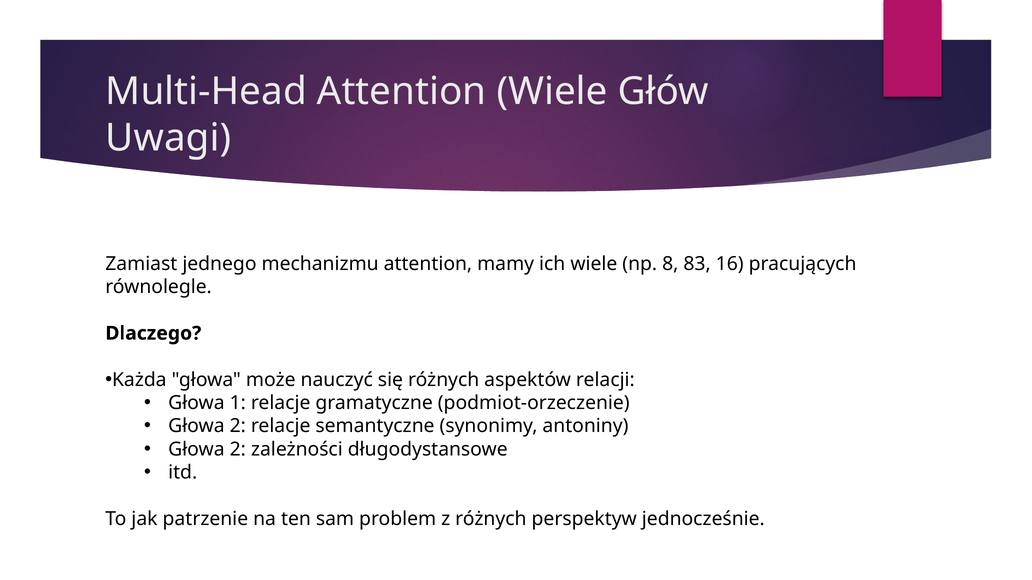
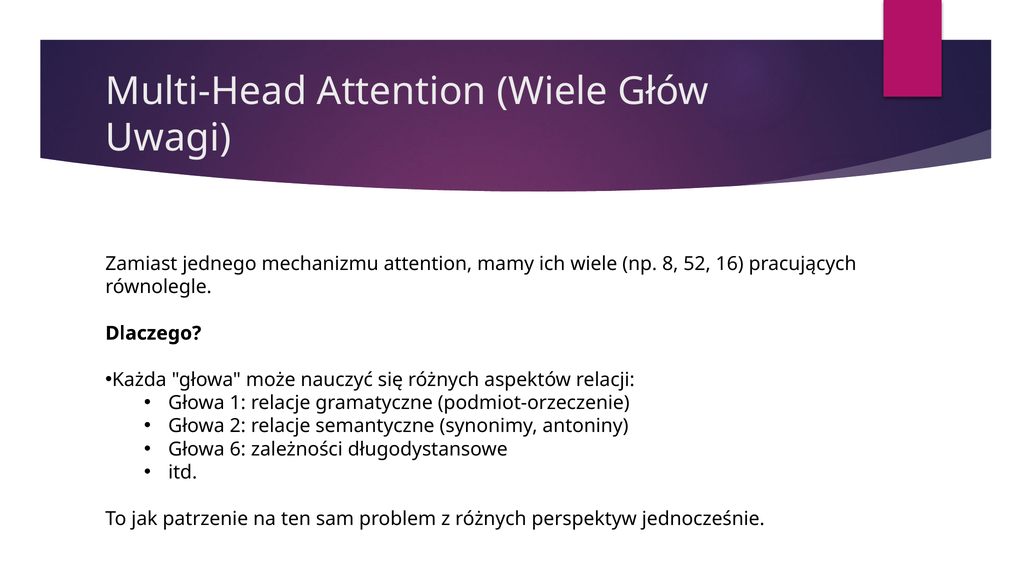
83: 83 -> 52
2 at (238, 450): 2 -> 6
